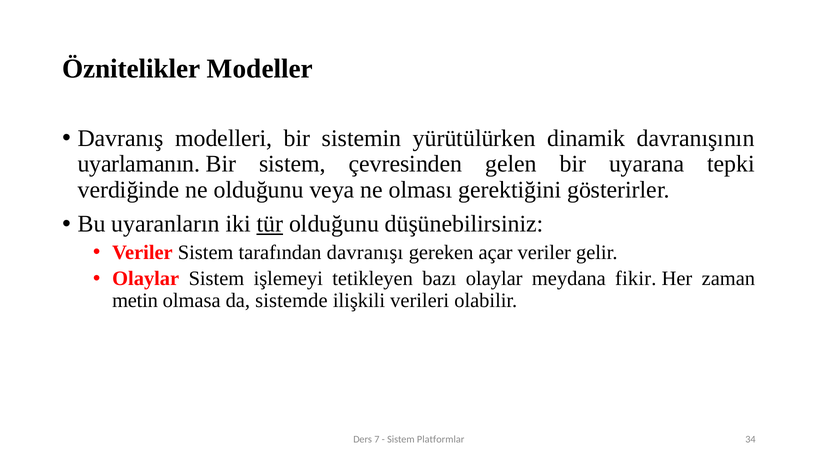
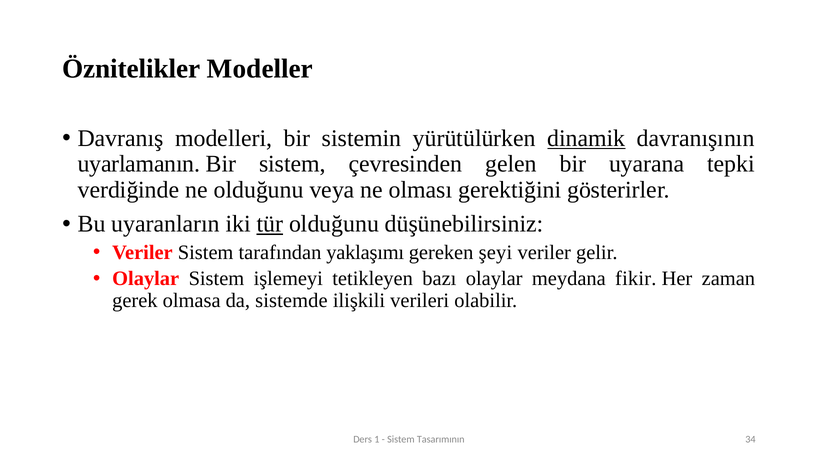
dinamik underline: none -> present
davranışı: davranışı -> yaklaşımı
açar: açar -> şeyi
metin: metin -> gerek
7: 7 -> 1
Platformlar: Platformlar -> Tasarımının
